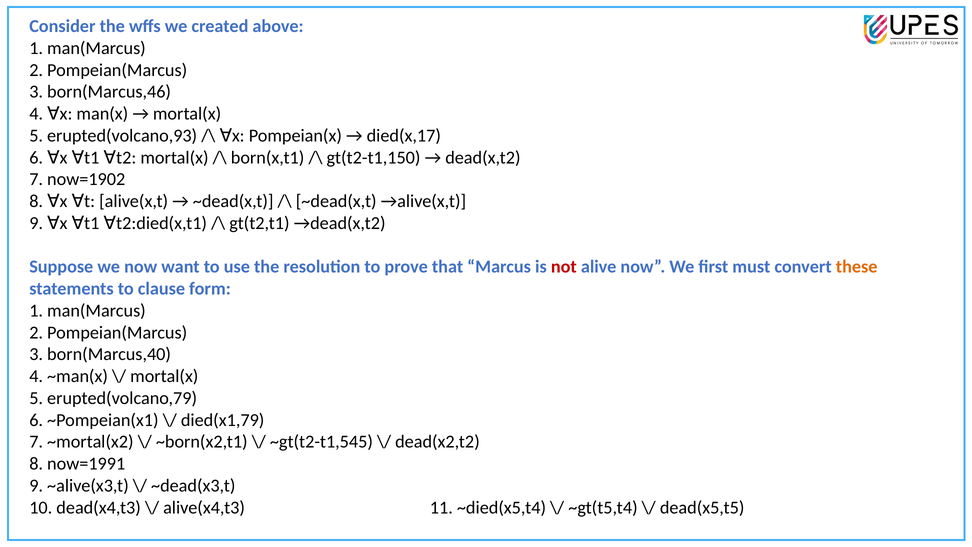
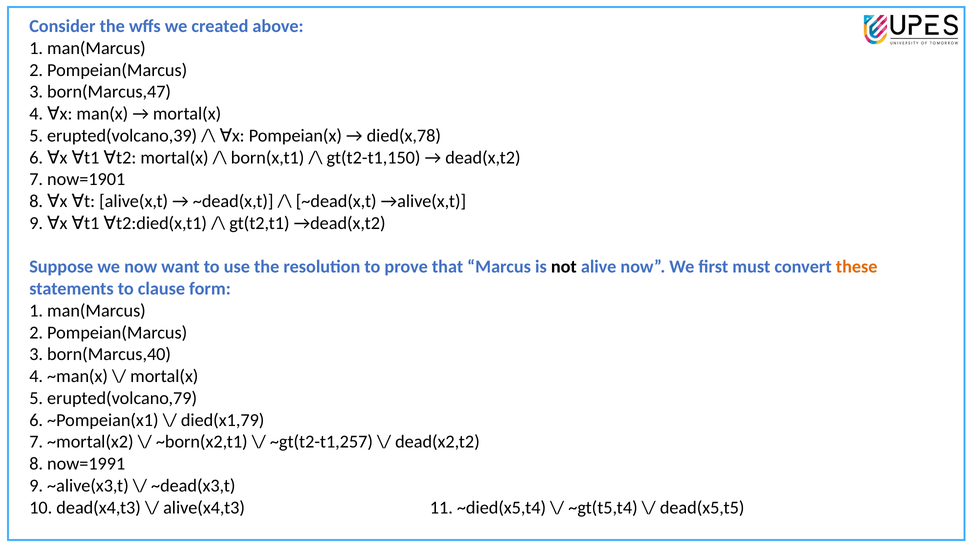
born(Marcus,46: born(Marcus,46 -> born(Marcus,47
erupted(volcano,93: erupted(volcano,93 -> erupted(volcano,39
died(x,17: died(x,17 -> died(x,78
now=1902: now=1902 -> now=1901
not colour: red -> black
~gt(t2-t1,545: ~gt(t2-t1,545 -> ~gt(t2-t1,257
